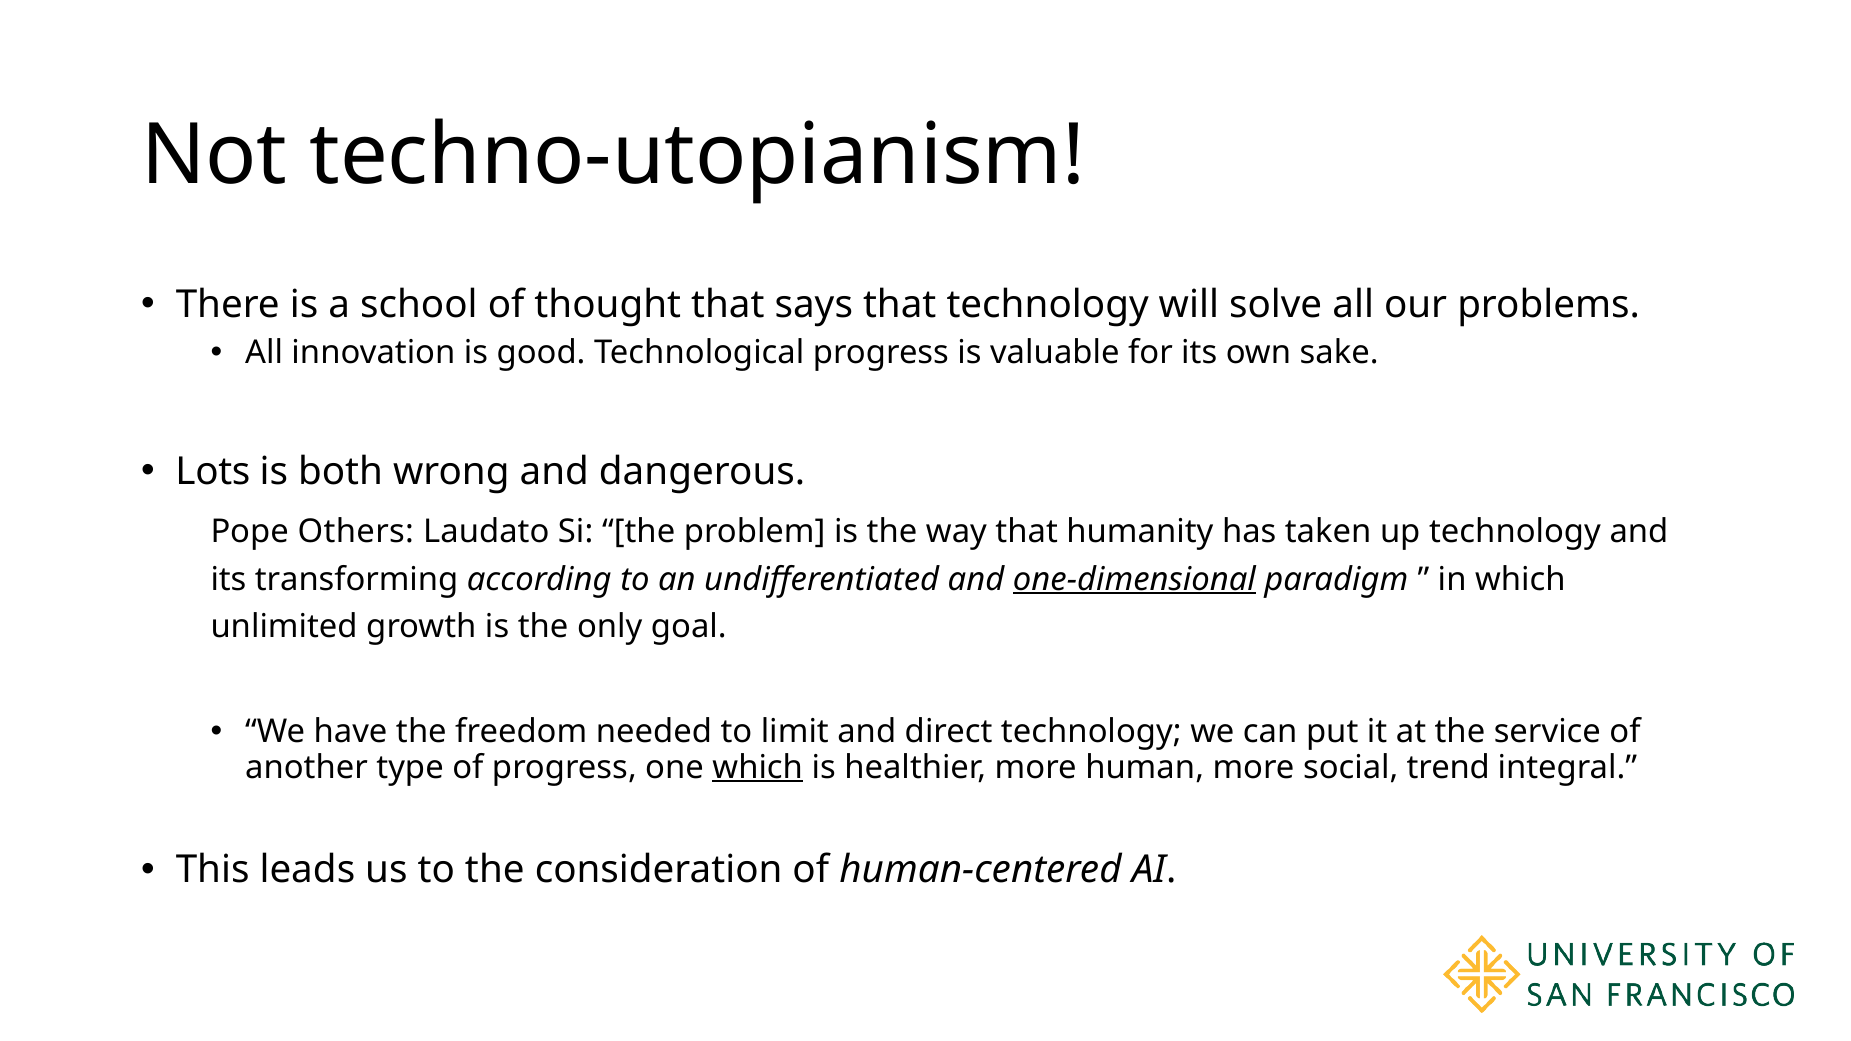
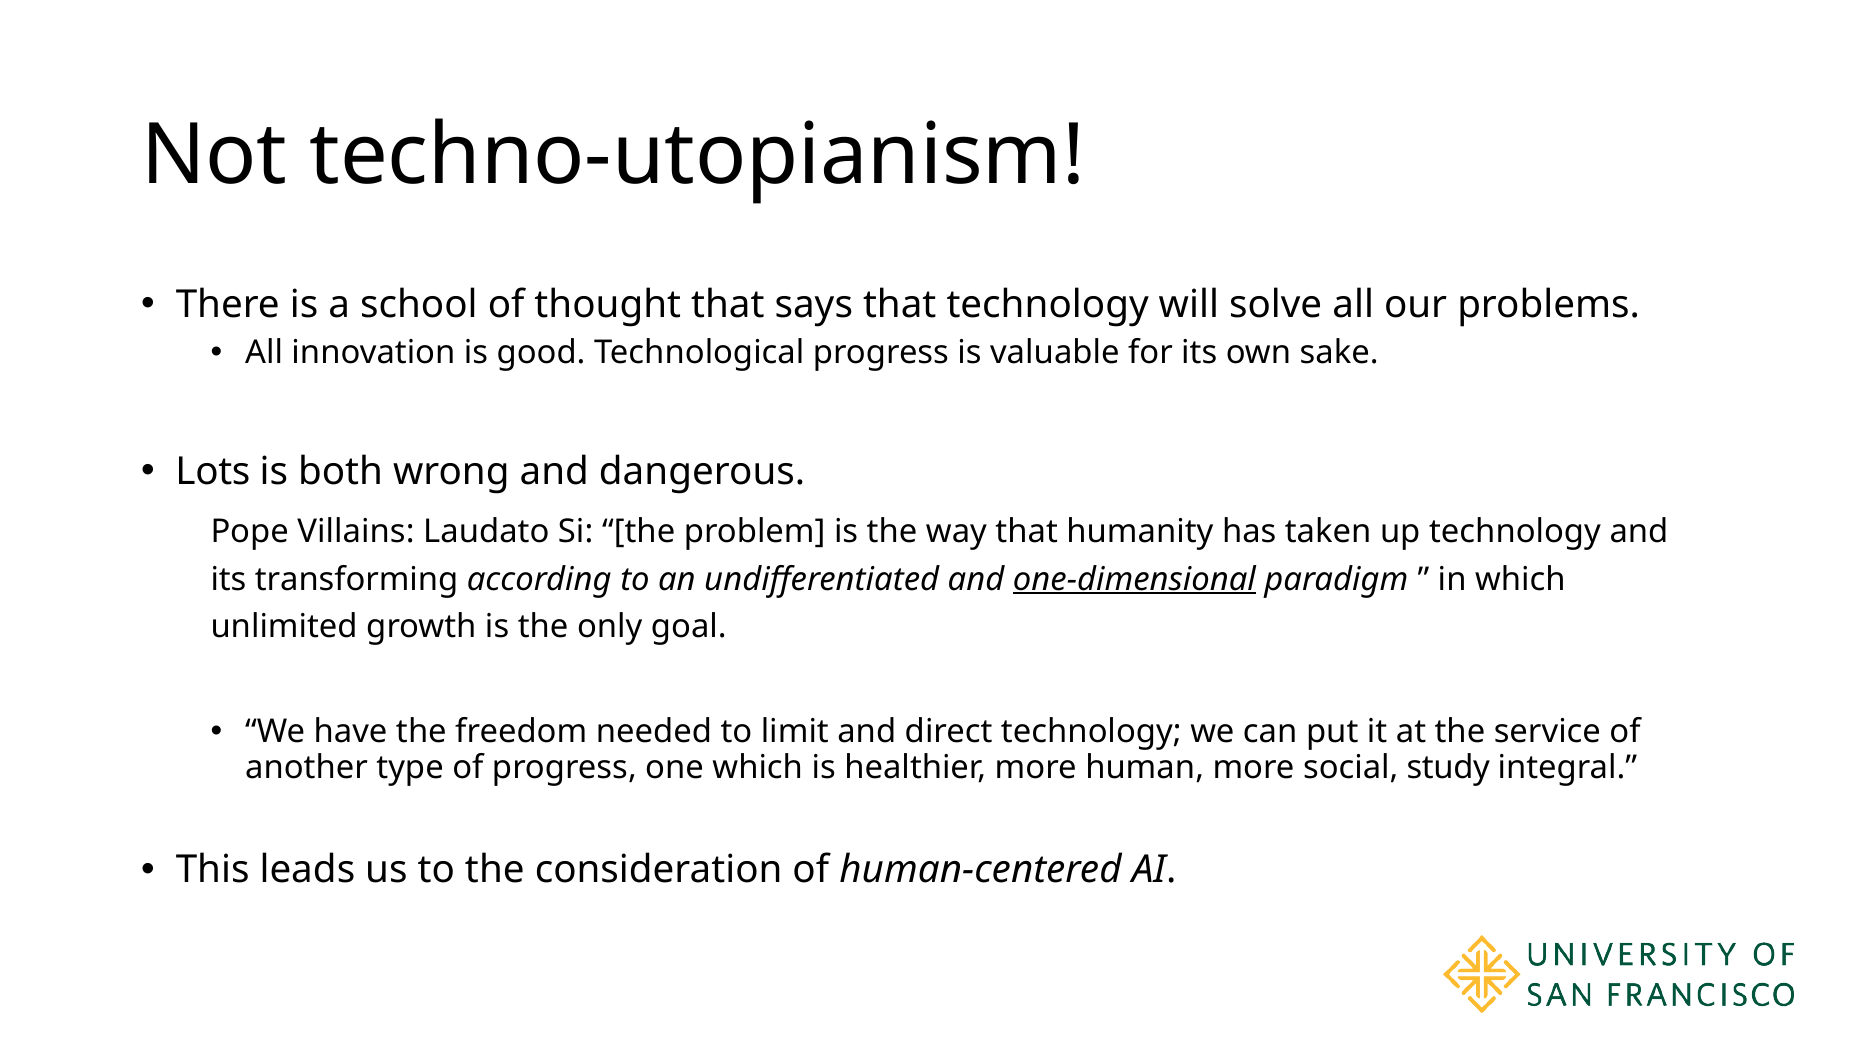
Others: Others -> Villains
which at (758, 767) underline: present -> none
trend: trend -> study
